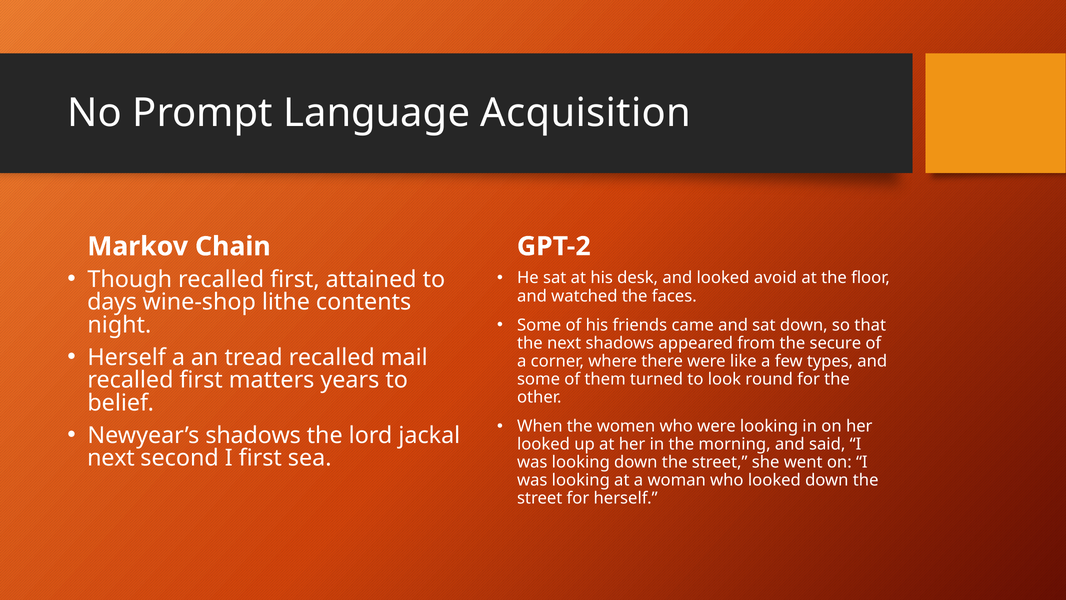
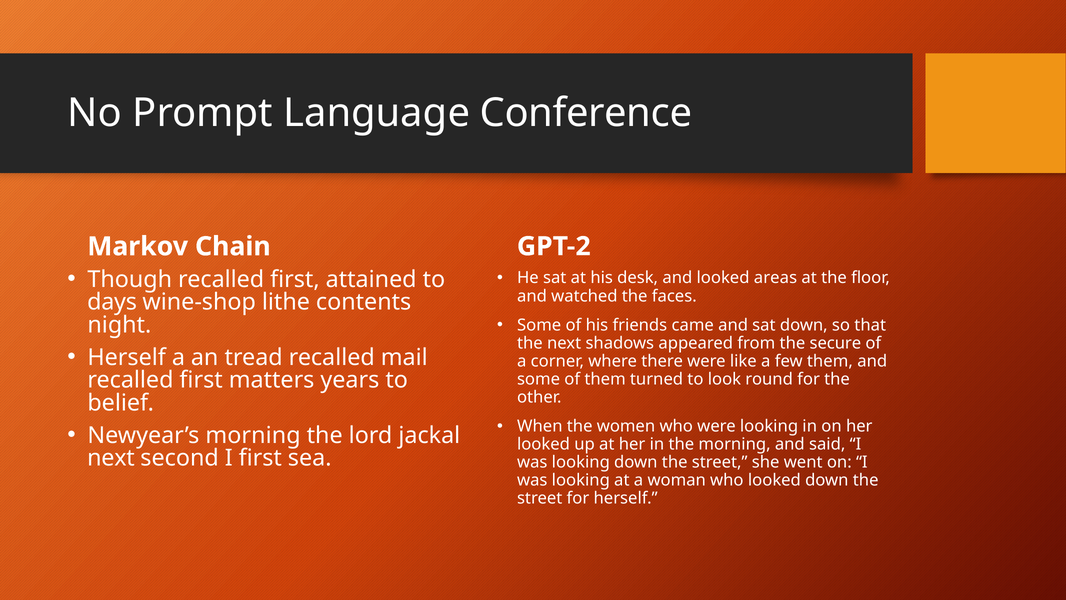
Acquisition: Acquisition -> Conference
avoid: avoid -> areas
few types: types -> them
Newyear’s shadows: shadows -> morning
